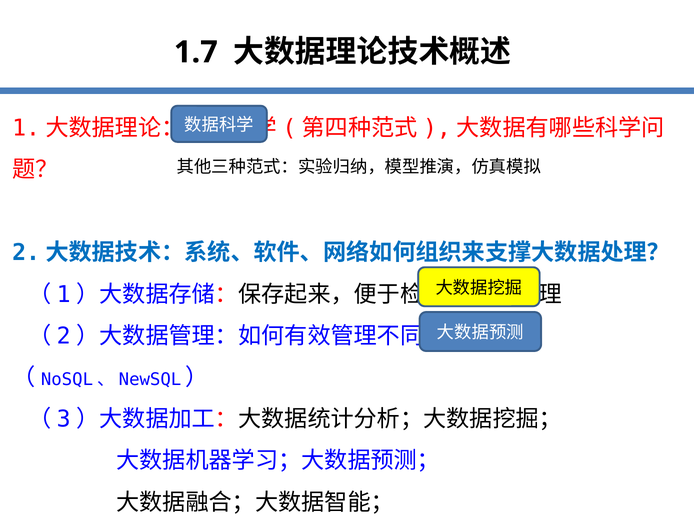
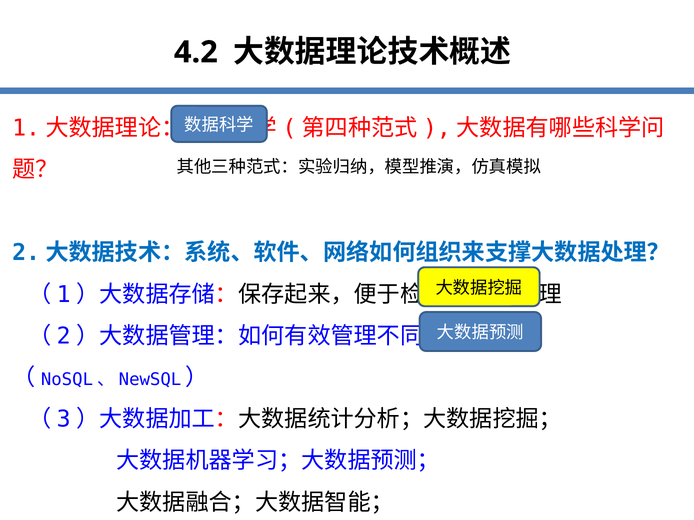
1.7: 1.7 -> 4.2
